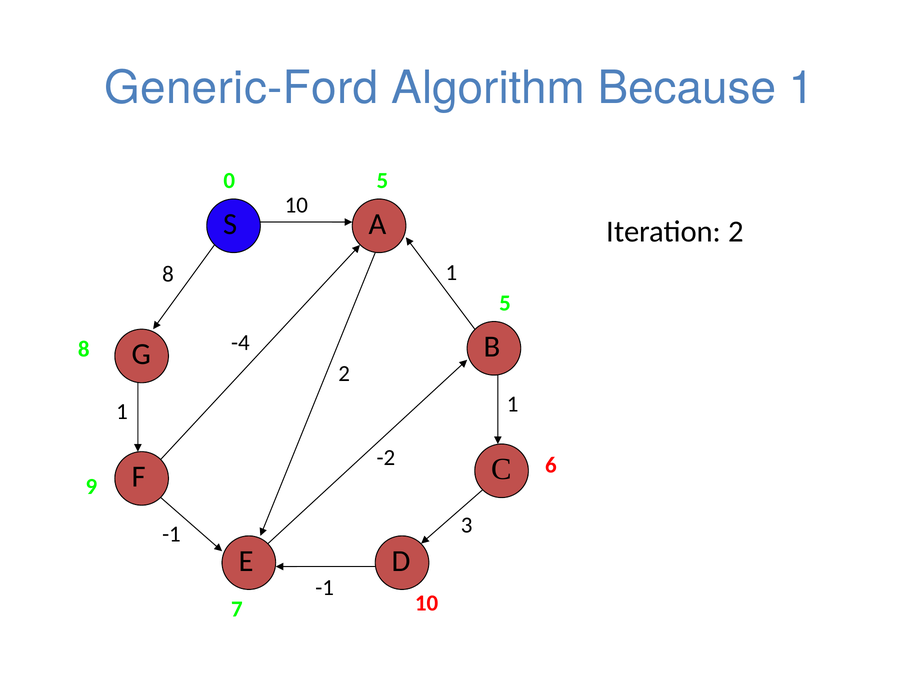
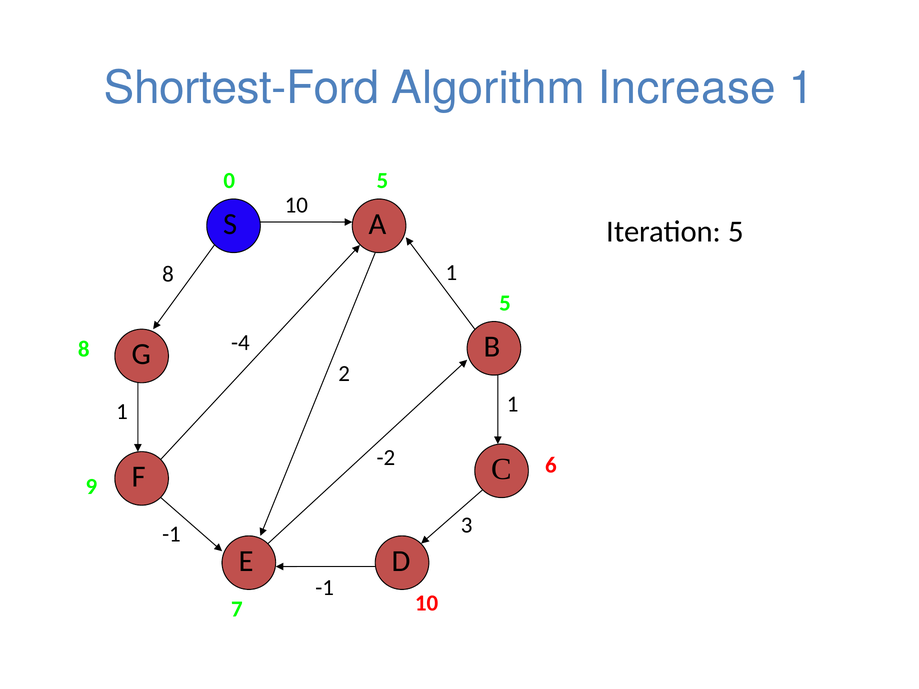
Generic-Ford: Generic-Ford -> Shortest-Ford
Because: Because -> Increase
Iteration 2: 2 -> 5
